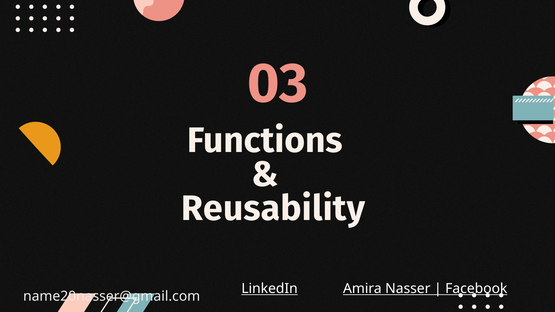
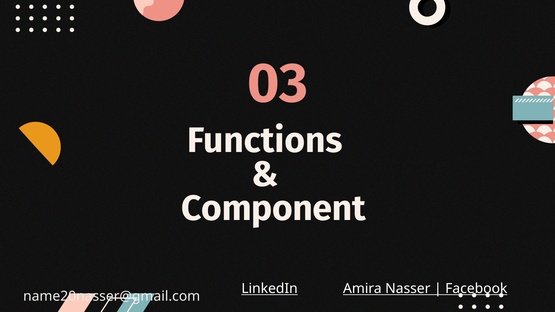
Reusability: Reusability -> Component
